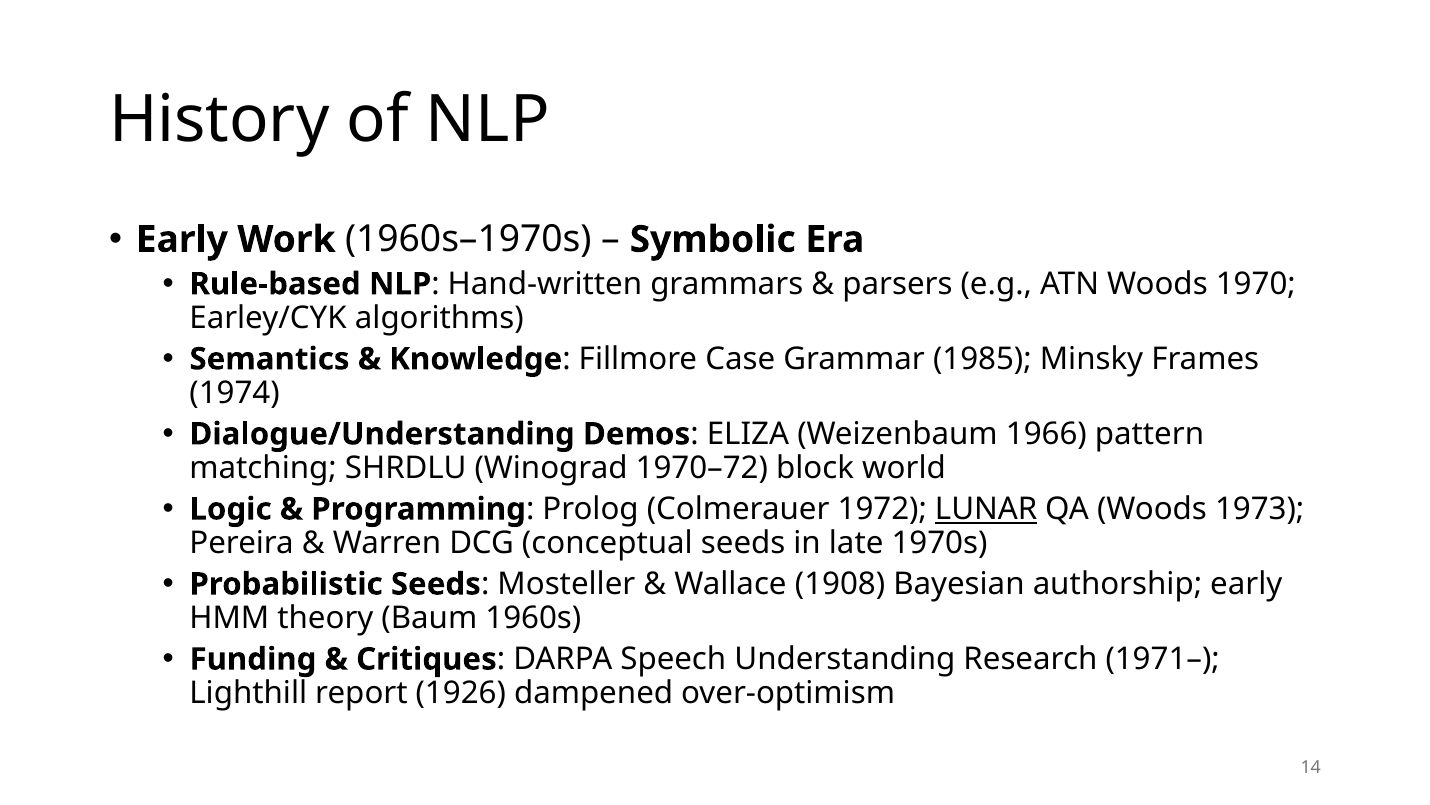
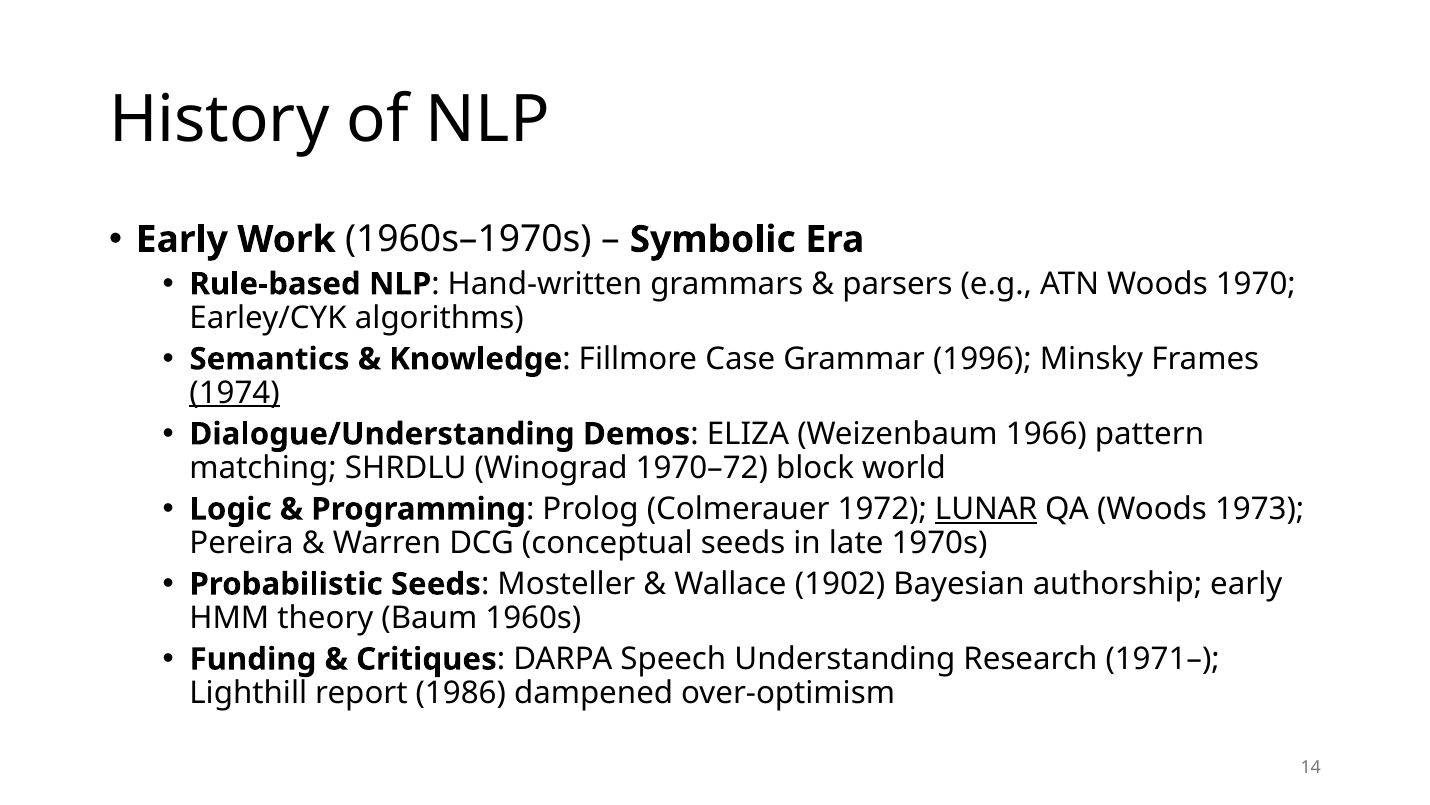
1985: 1985 -> 1996
1974 underline: none -> present
1908: 1908 -> 1902
1926: 1926 -> 1986
